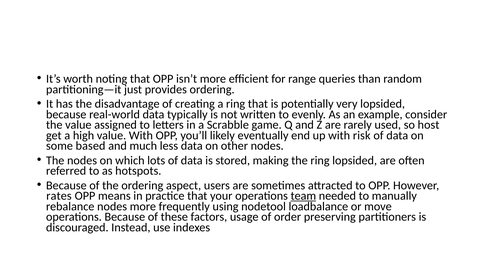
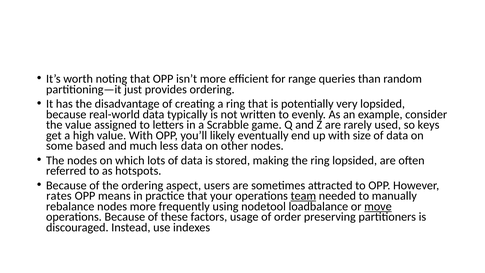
host: host -> keys
risk: risk -> size
move underline: none -> present
